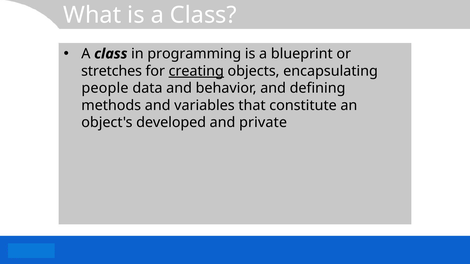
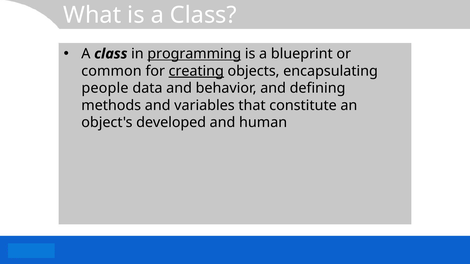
programming underline: none -> present
stretches: stretches -> common
private: private -> human
